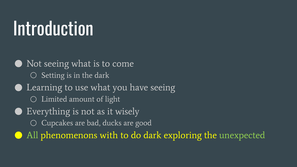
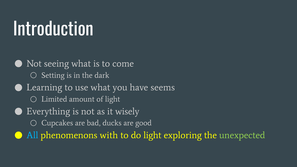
have seeing: seeing -> seems
All colour: light green -> light blue
do dark: dark -> light
